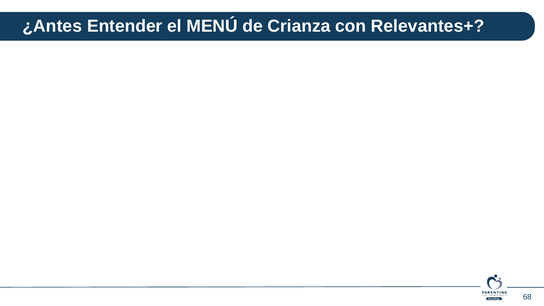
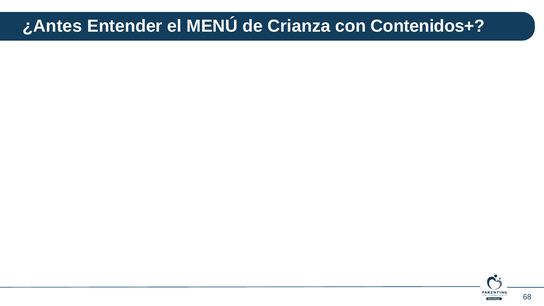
Relevantes+: Relevantes+ -> Contenidos+
